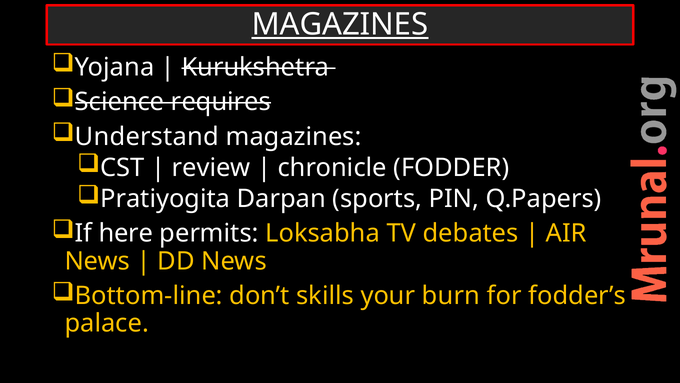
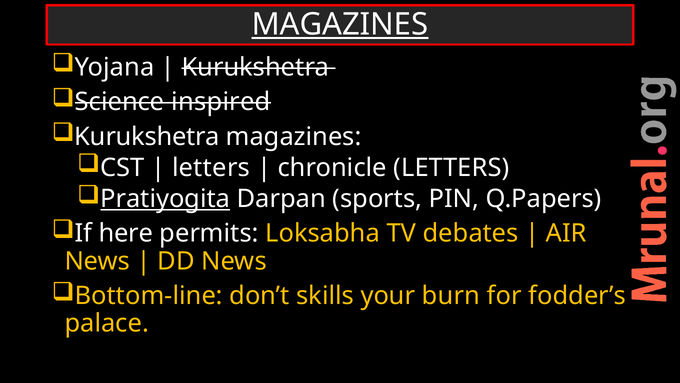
requires: requires -> inspired
Understand at (147, 136): Understand -> Kurukshetra
review at (211, 168): review -> letters
chronicle FODDER: FODDER -> LETTERS
Pratiyogita underline: none -> present
